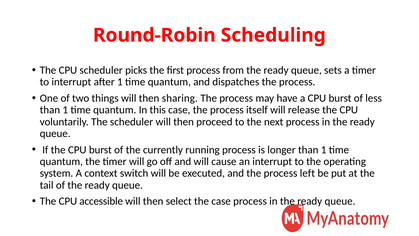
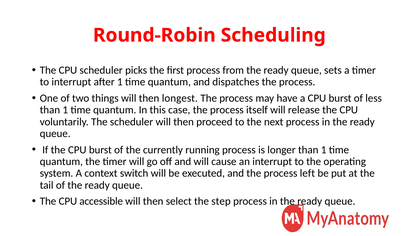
sharing: sharing -> longest
the case: case -> step
